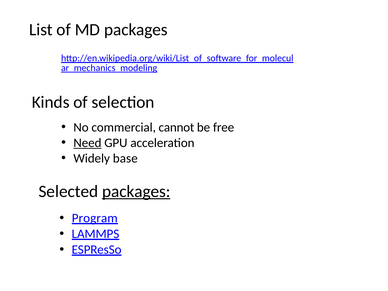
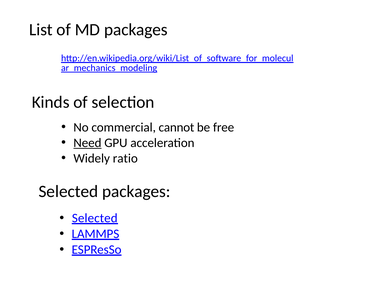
base: base -> ratio
packages at (136, 191) underline: present -> none
Program at (95, 218): Program -> Selected
